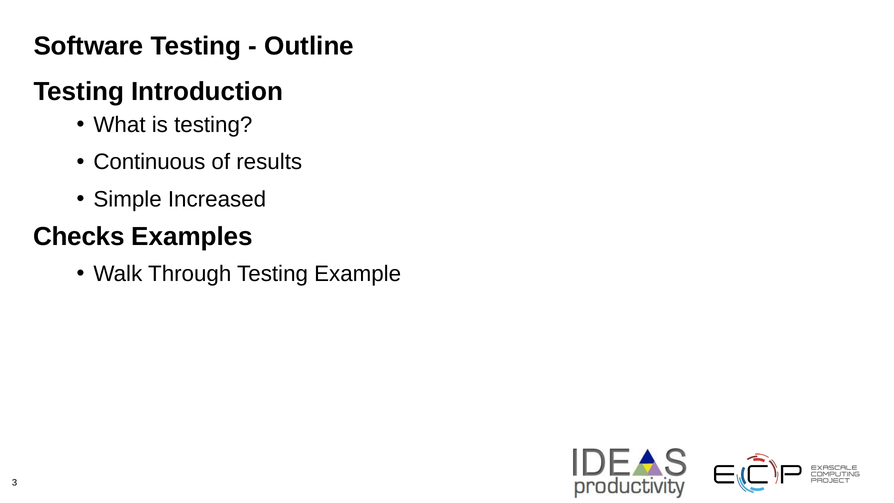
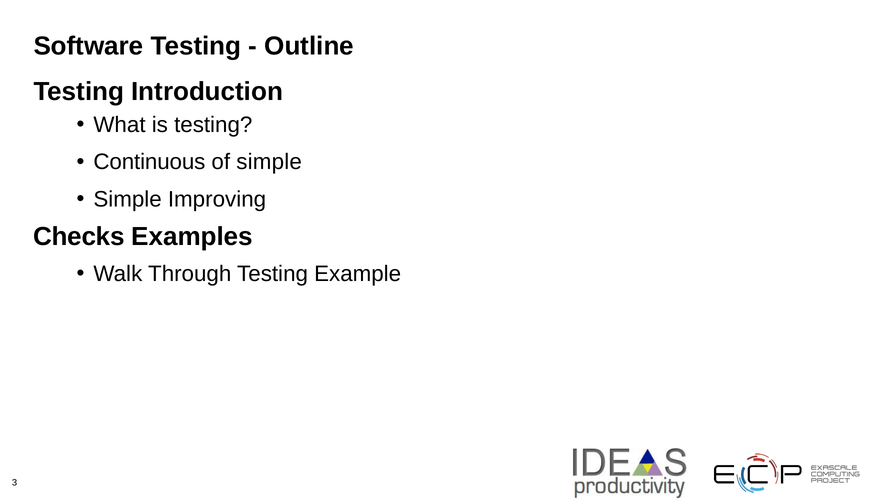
of results: results -> simple
Increased: Increased -> Improving
